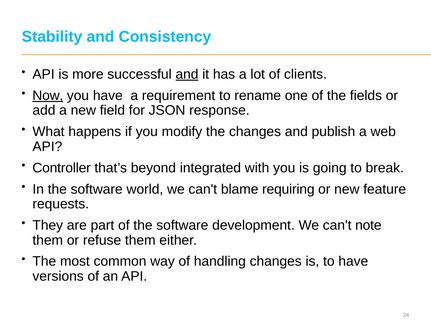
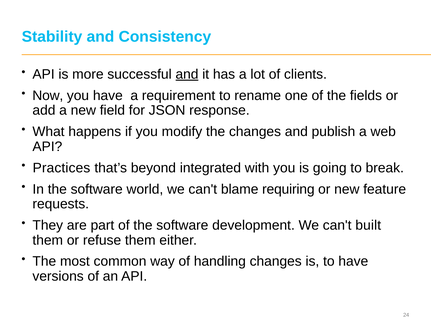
Now underline: present -> none
Controller: Controller -> Practices
note: note -> built
